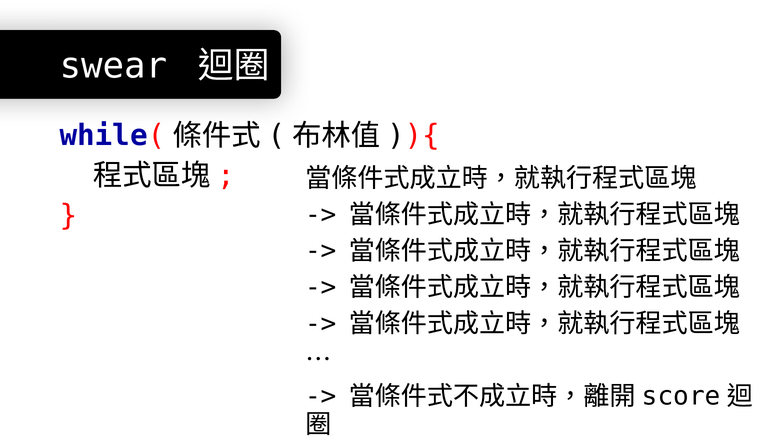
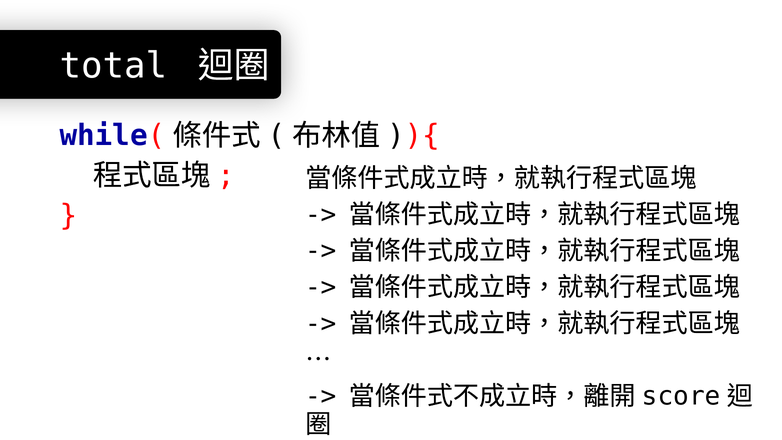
swear: swear -> total
